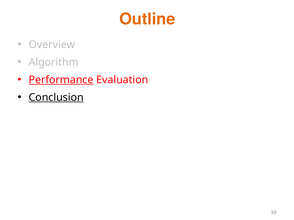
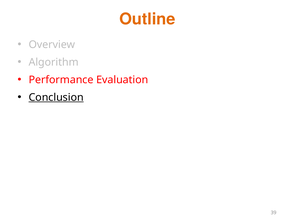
Performance underline: present -> none
